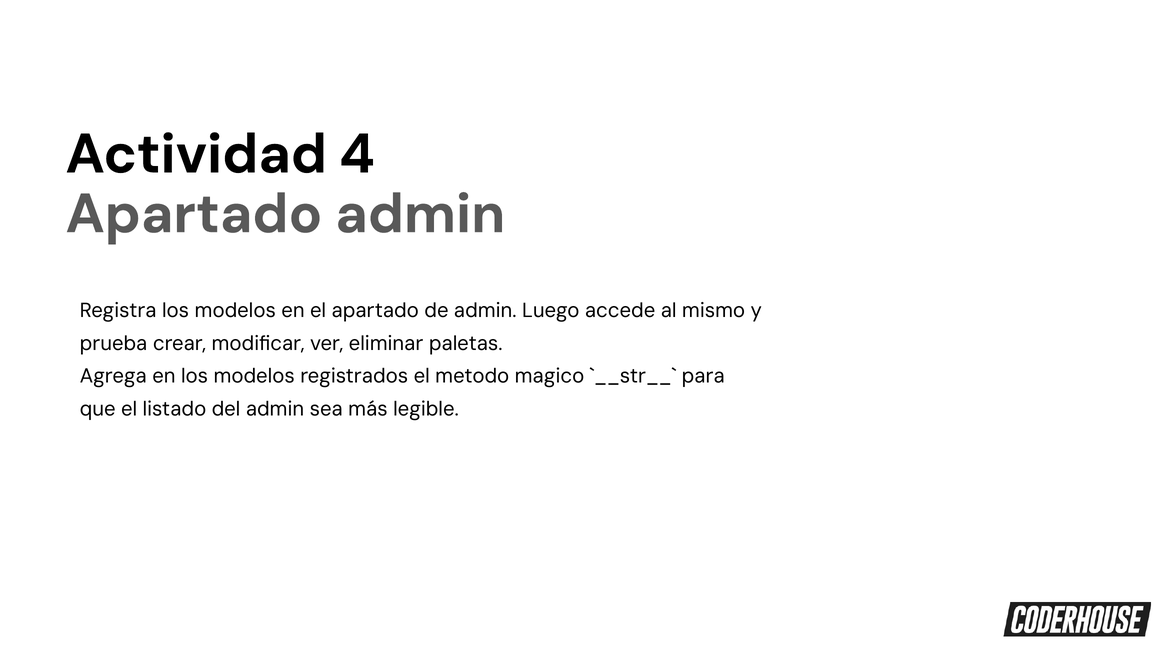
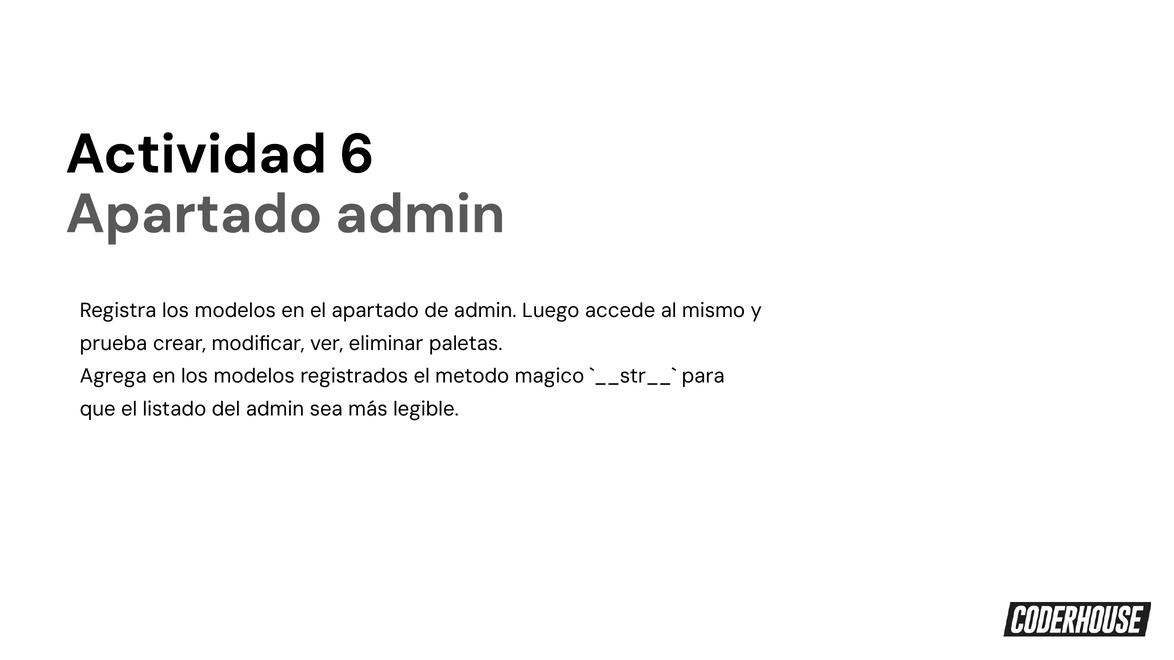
4: 4 -> 6
